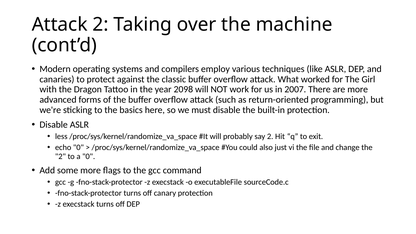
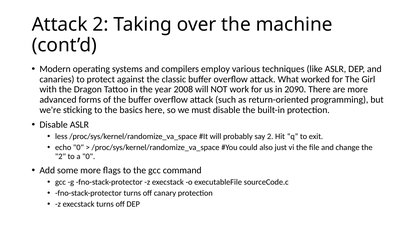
2098: 2098 -> 2008
2007: 2007 -> 2090
